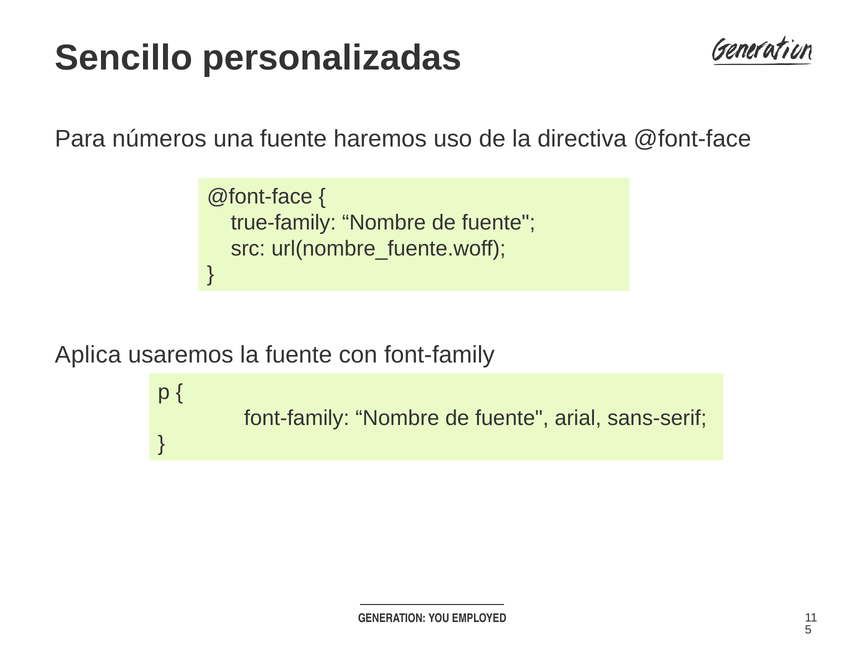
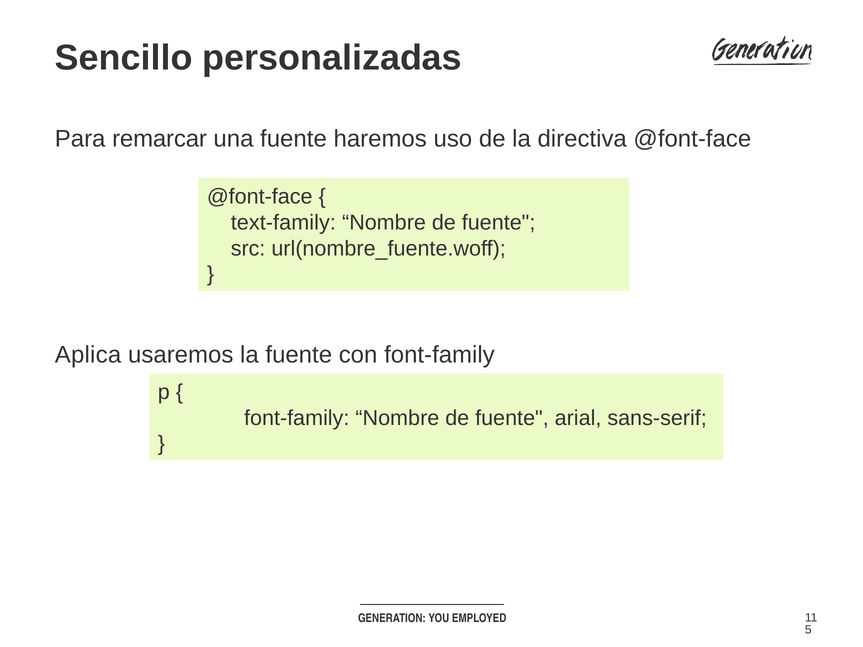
números: números -> remarcar
true-family: true-family -> text-family
